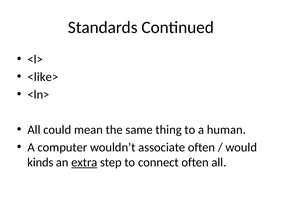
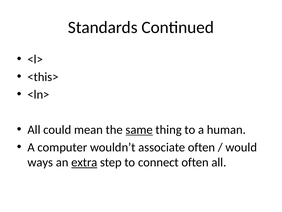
<like>: <like> -> <this>
same underline: none -> present
kinds: kinds -> ways
